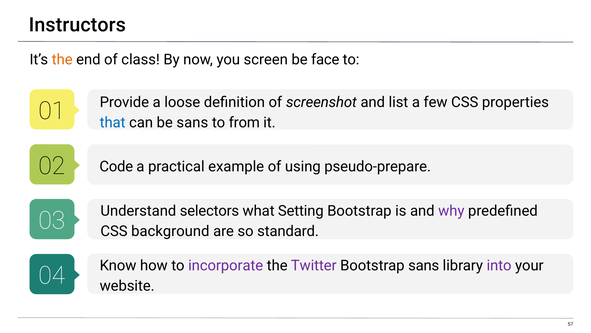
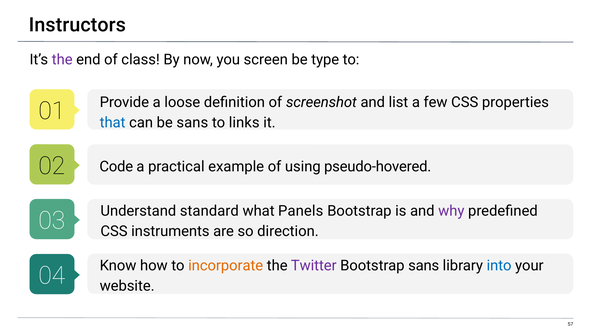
the at (62, 60) colour: orange -> purple
face: face -> type
from: from -> links
pseudo-prepare: pseudo-prepare -> pseudo-hovered
selectors: selectors -> standard
Setting: Setting -> Panels
background: background -> instruments
standard: standard -> direction
incorporate colour: purple -> orange
into colour: purple -> blue
